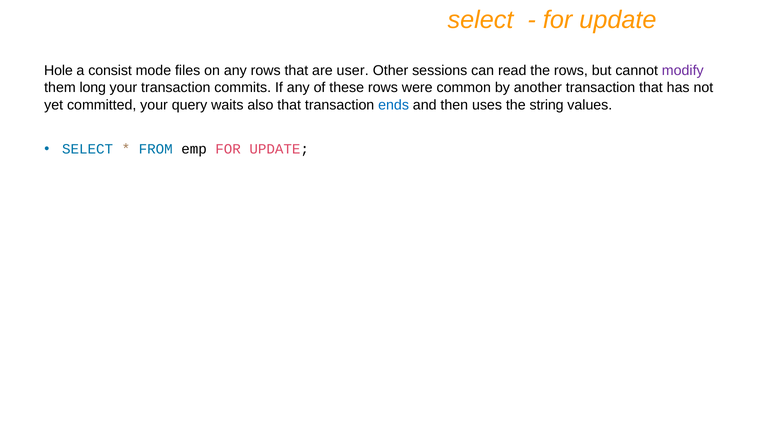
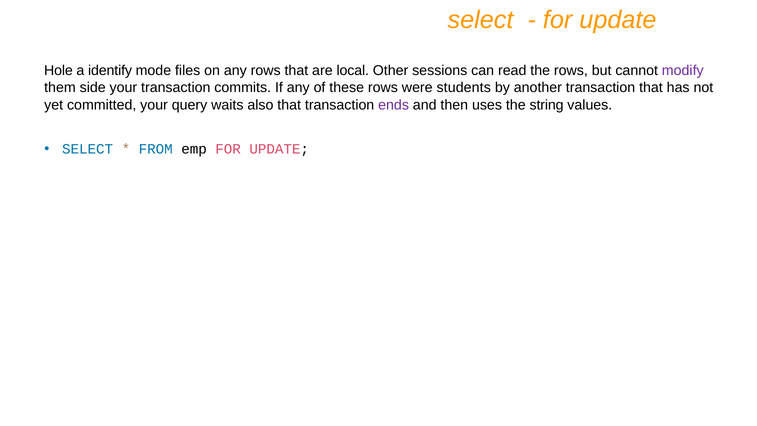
consist: consist -> identify
user: user -> local
long: long -> side
common: common -> students
ends colour: blue -> purple
